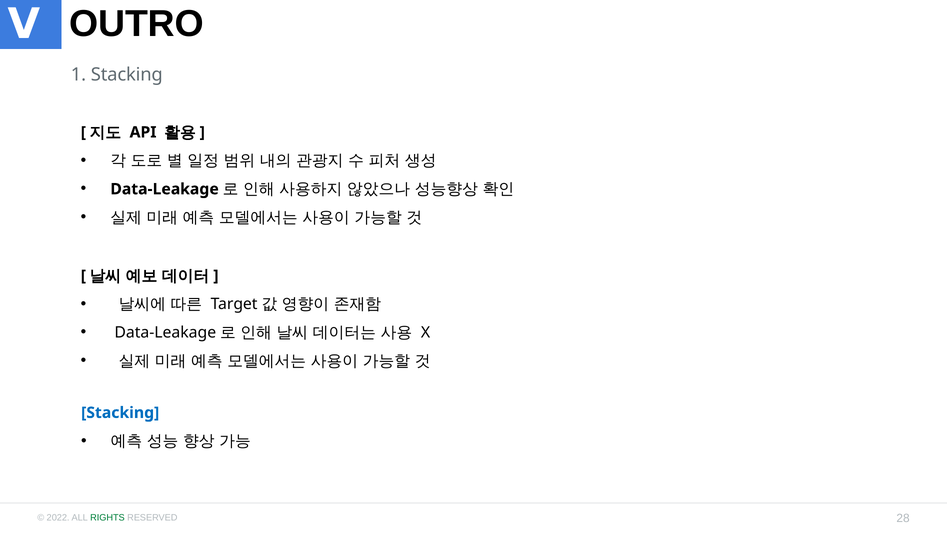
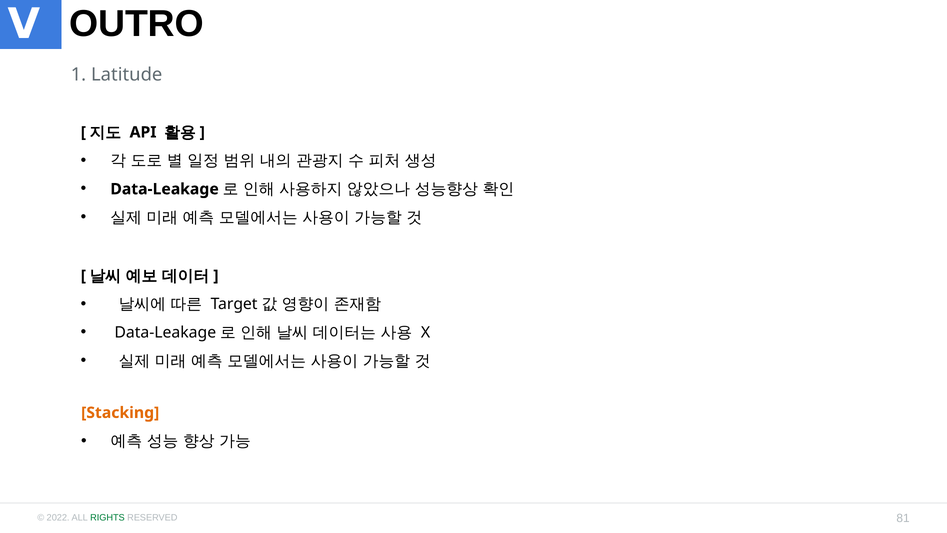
1 Stacking: Stacking -> Latitude
Stacking at (120, 413) colour: blue -> orange
28: 28 -> 81
